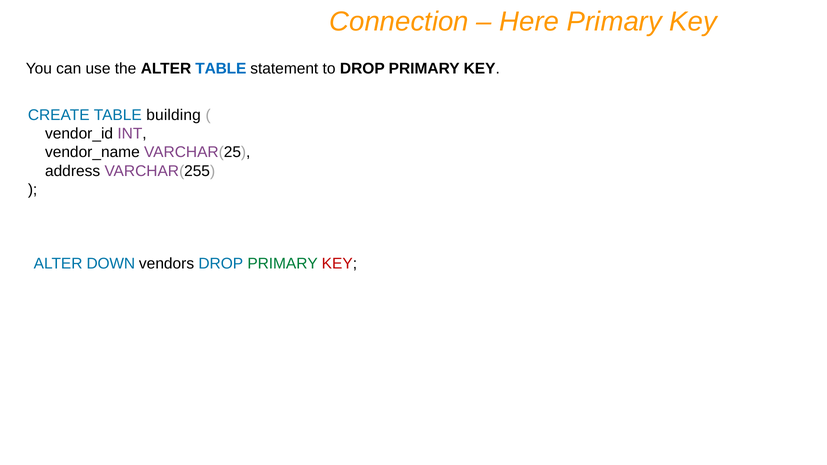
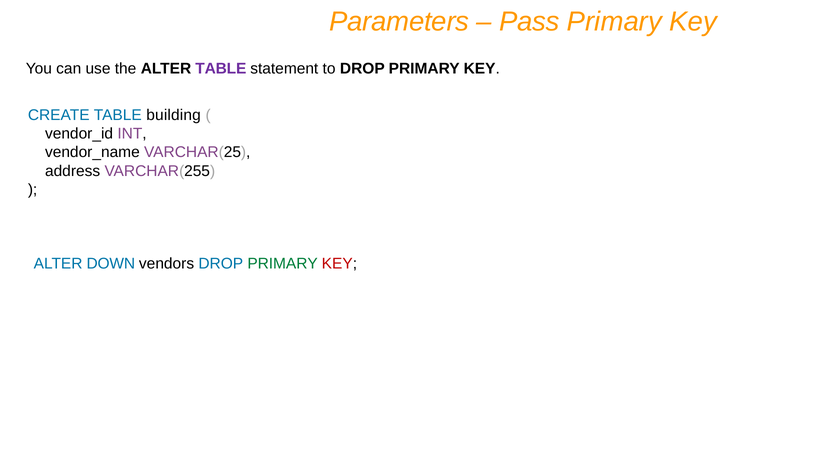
Connection: Connection -> Parameters
Here: Here -> Pass
TABLE at (221, 69) colour: blue -> purple
